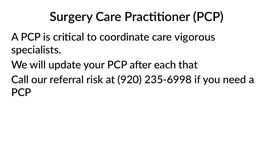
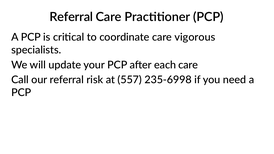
Surgery at (71, 17): Surgery -> Referral
each that: that -> care
920: 920 -> 557
